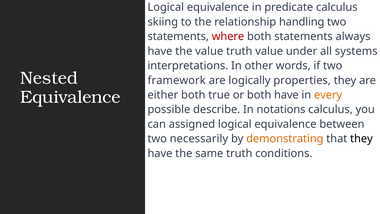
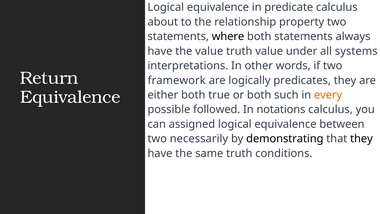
skiing: skiing -> about
handling: handling -> property
where colour: red -> black
Nested: Nested -> Return
properties: properties -> predicates
both have: have -> such
describe: describe -> followed
demonstrating colour: orange -> black
